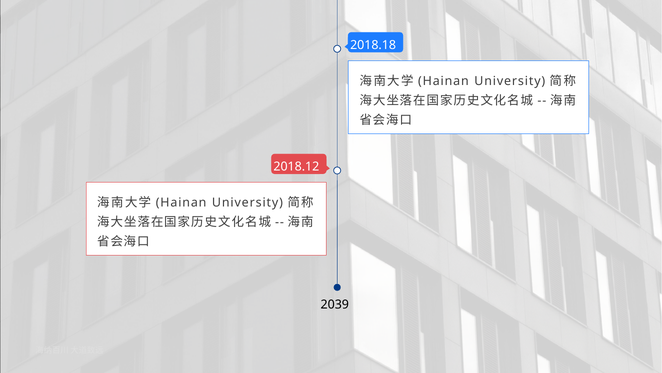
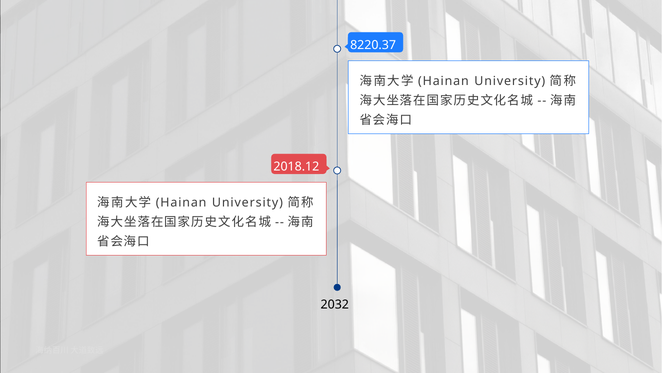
2018.18: 2018.18 -> 8220.37
2039: 2039 -> 2032
